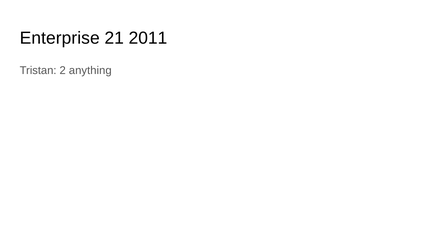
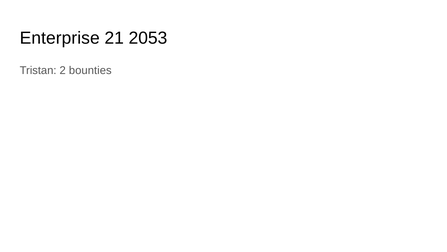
2011: 2011 -> 2053
anything: anything -> bounties
